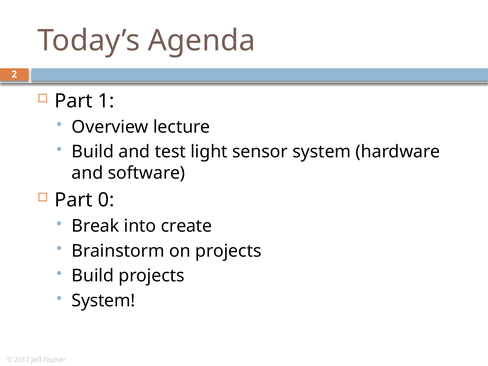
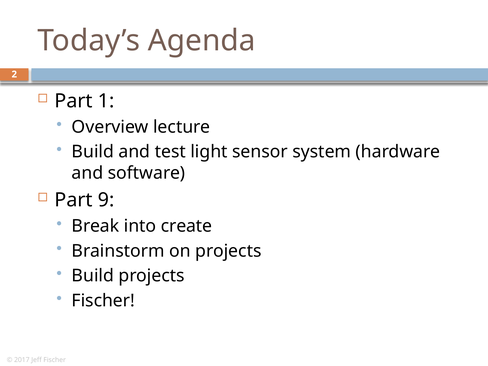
0: 0 -> 9
System at (103, 301): System -> Fischer
